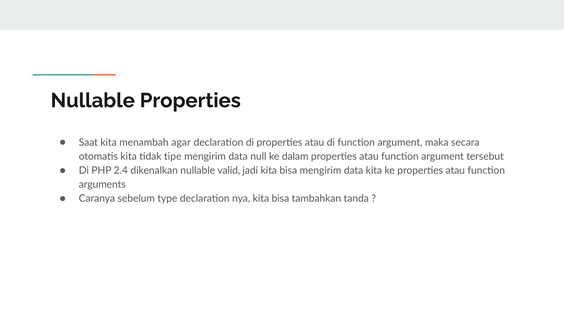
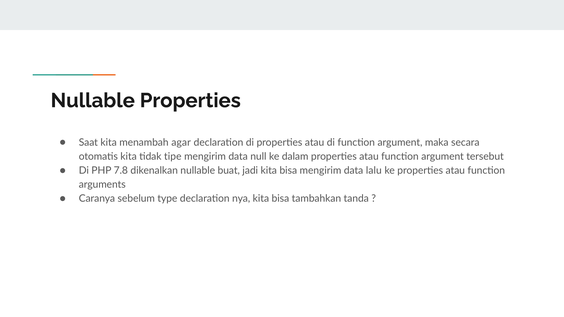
2.4: 2.4 -> 7.8
valid: valid -> buat
data kita: kita -> lalu
